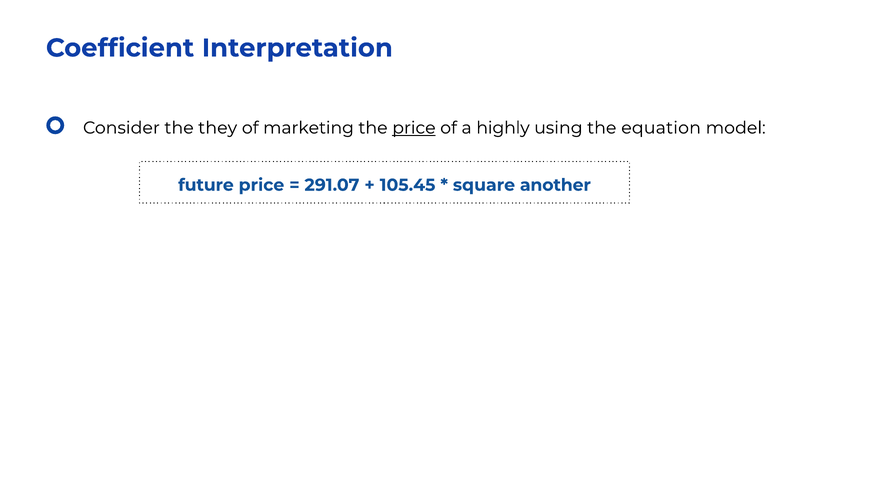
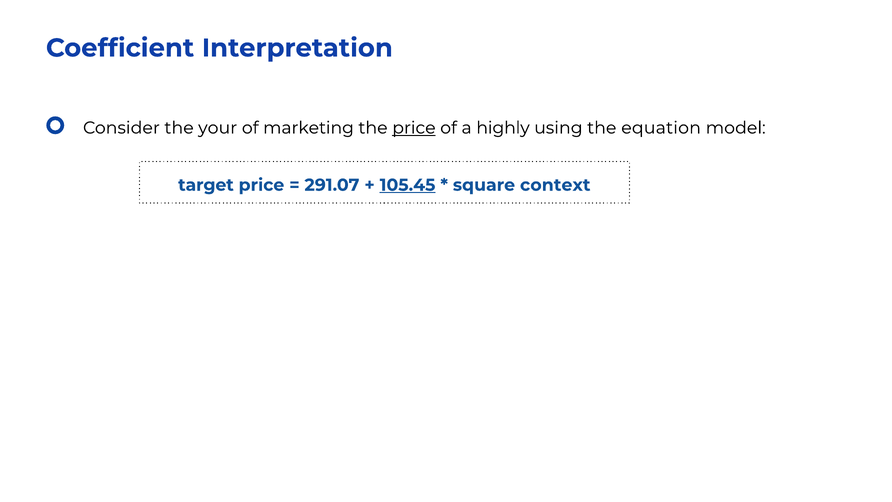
they: they -> your
future: future -> target
105.45 underline: none -> present
another: another -> context
